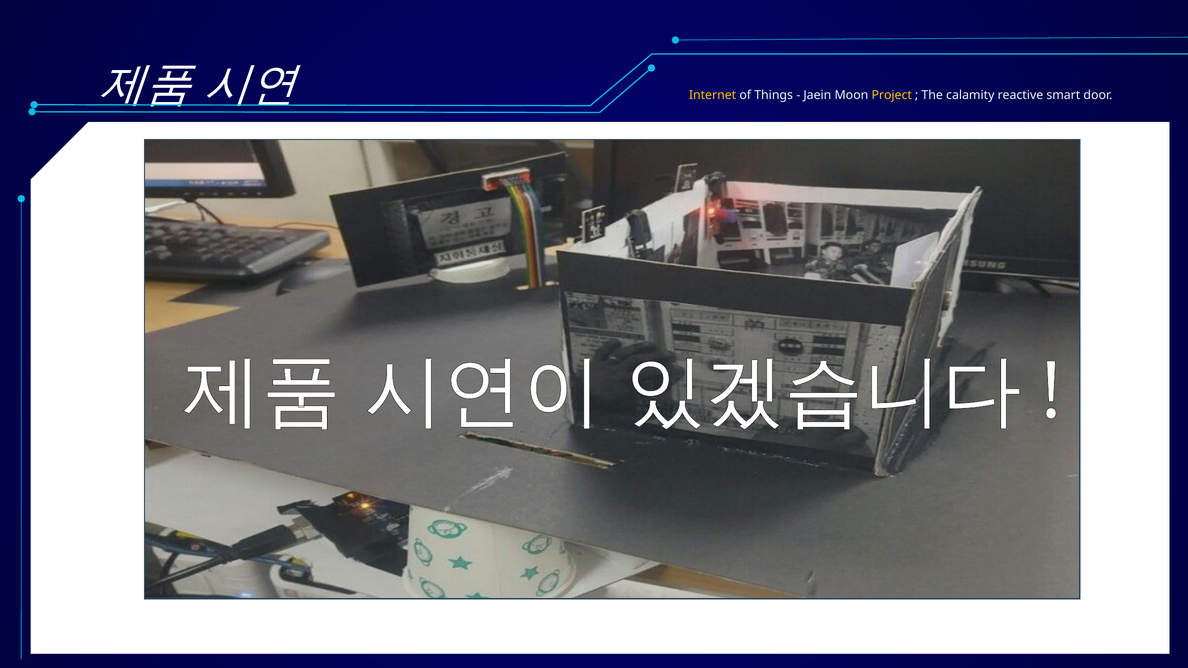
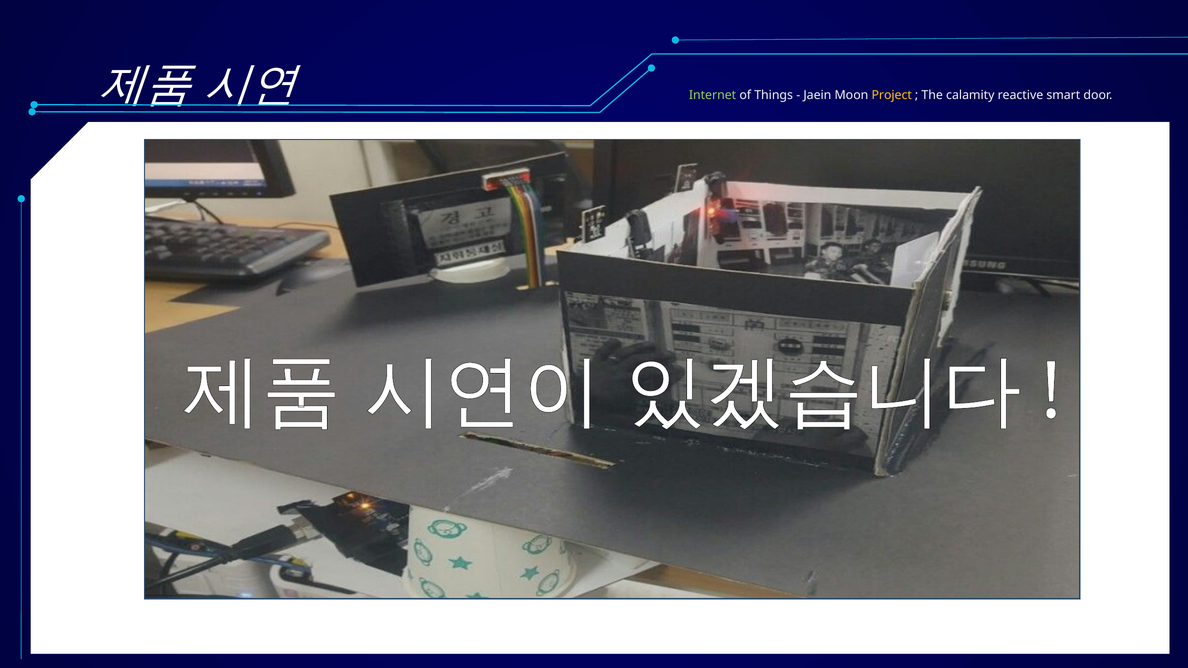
Internet colour: yellow -> light green
